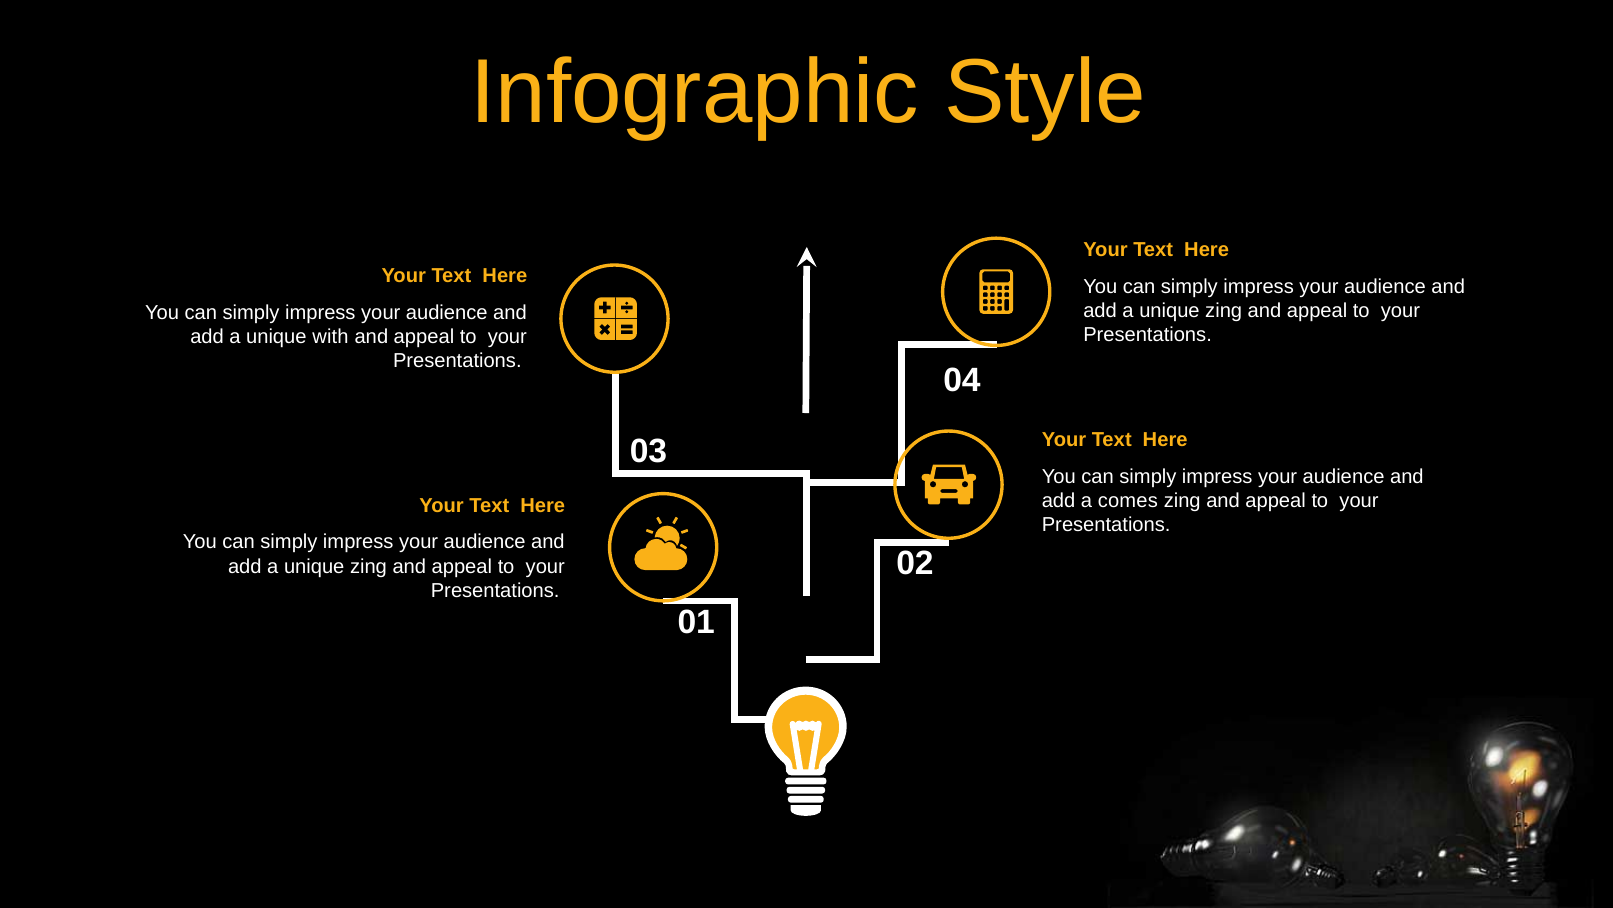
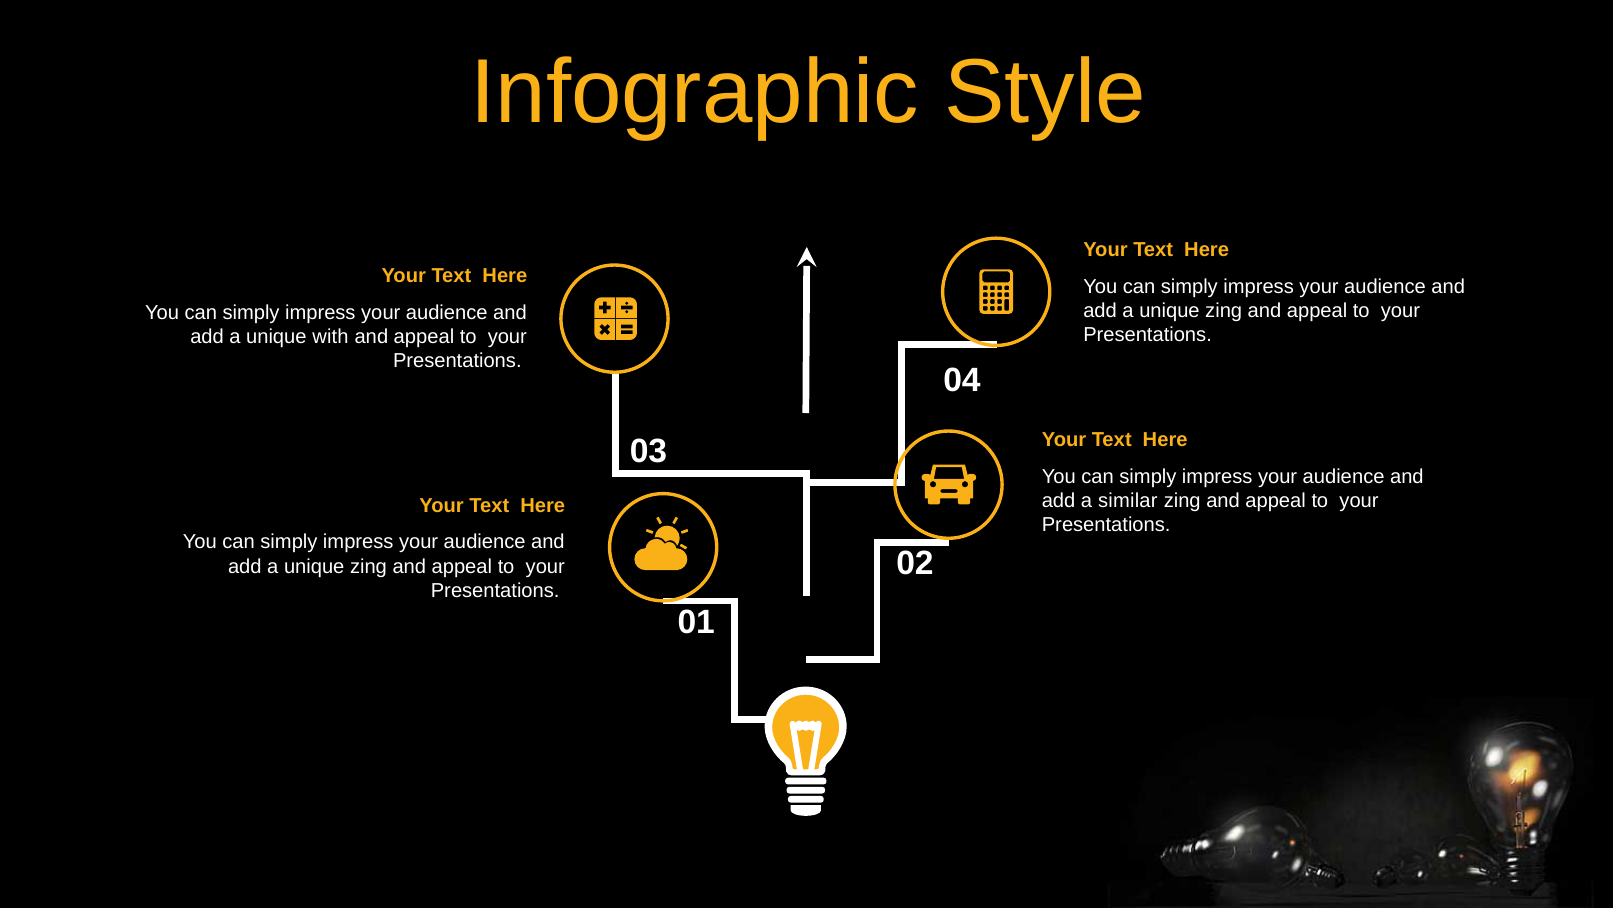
comes: comes -> similar
